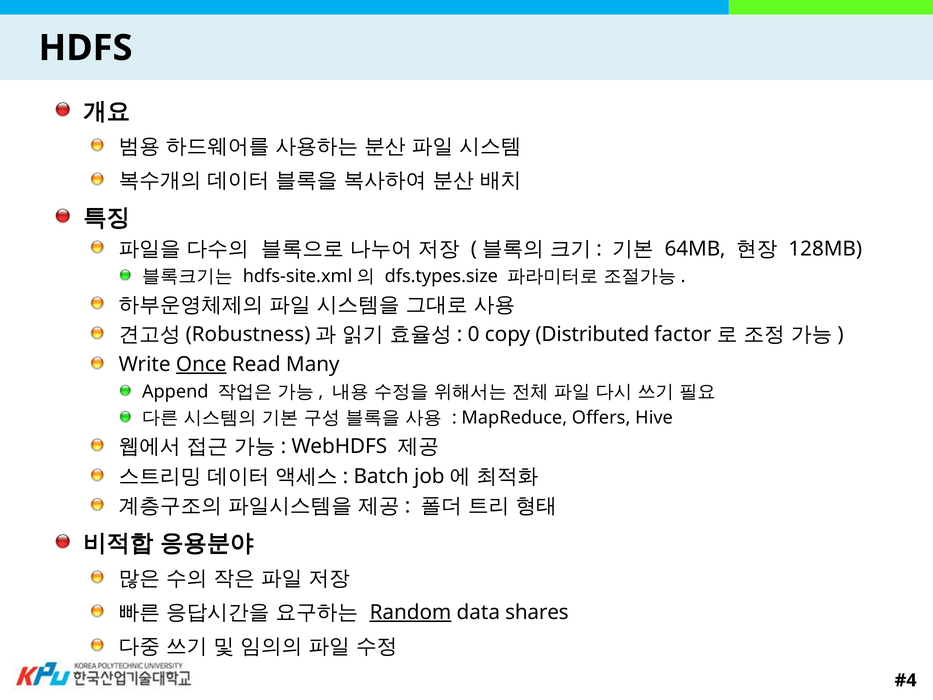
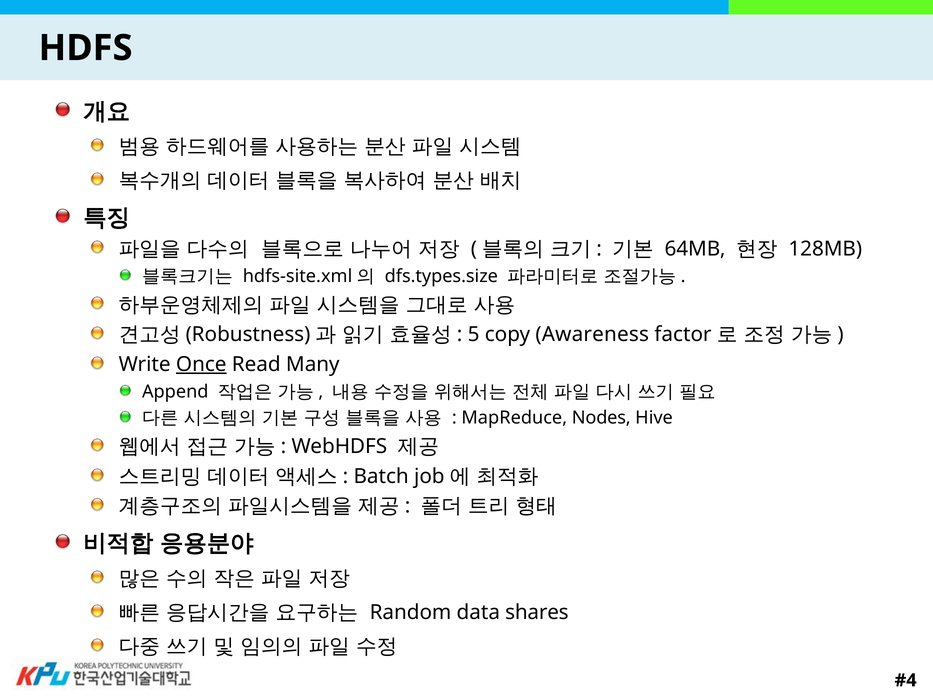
0: 0 -> 5
Distributed: Distributed -> Awareness
Offers: Offers -> Nodes
Random underline: present -> none
